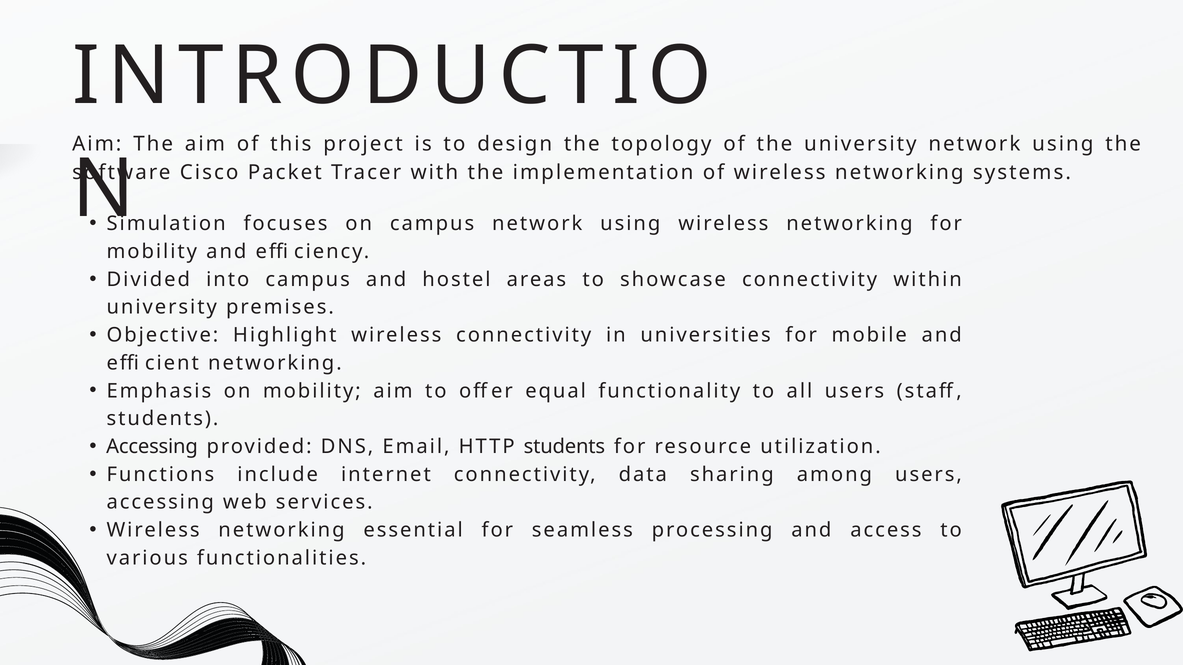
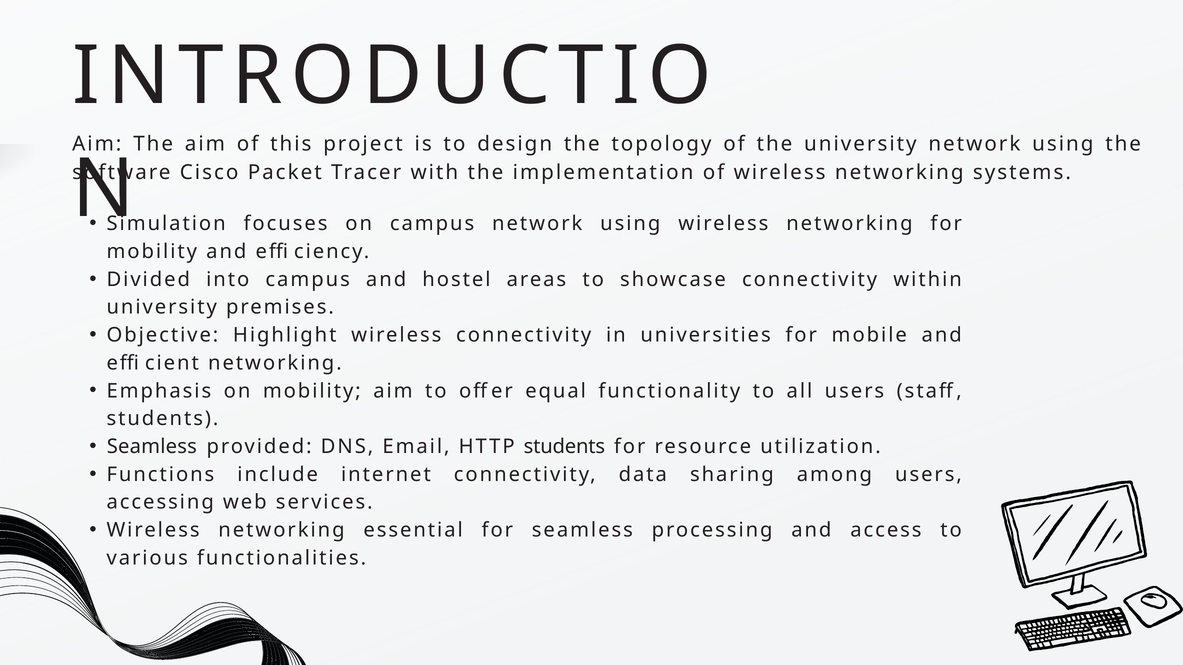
Accessing at (152, 447): Accessing -> Seamless
